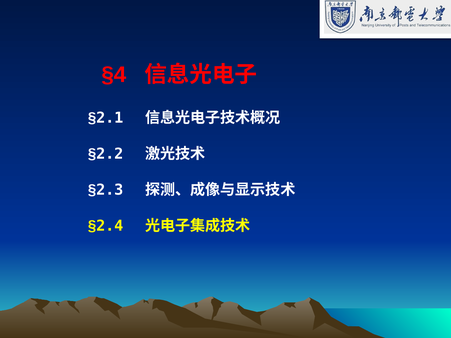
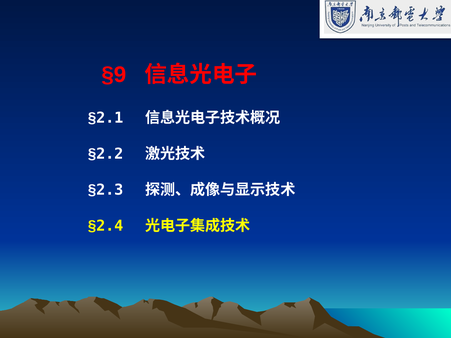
§4: §4 -> §9
